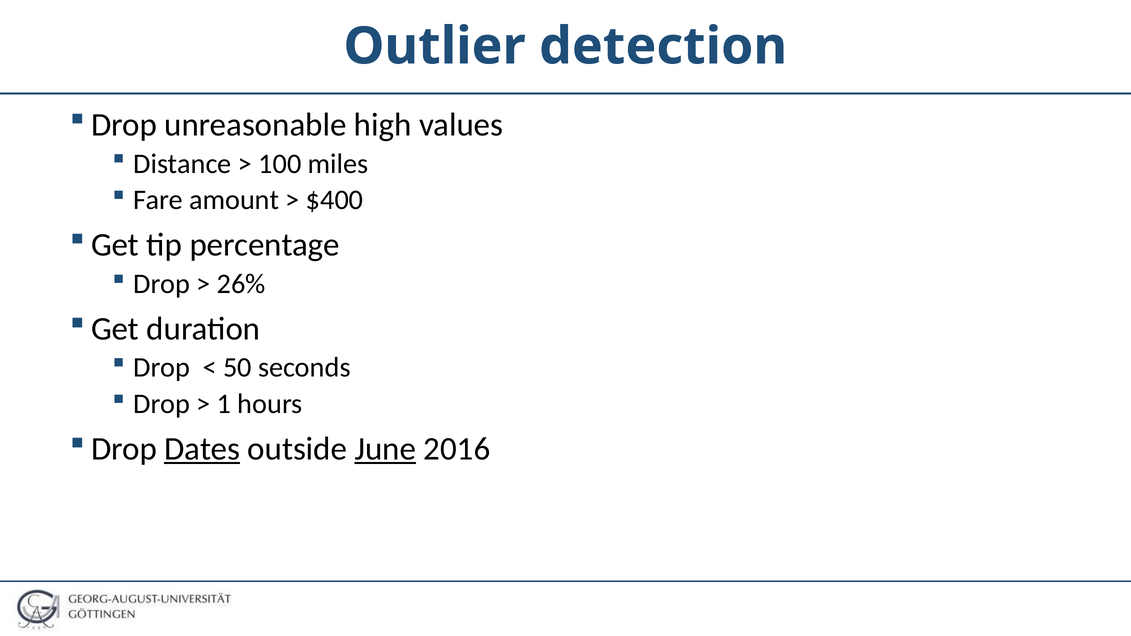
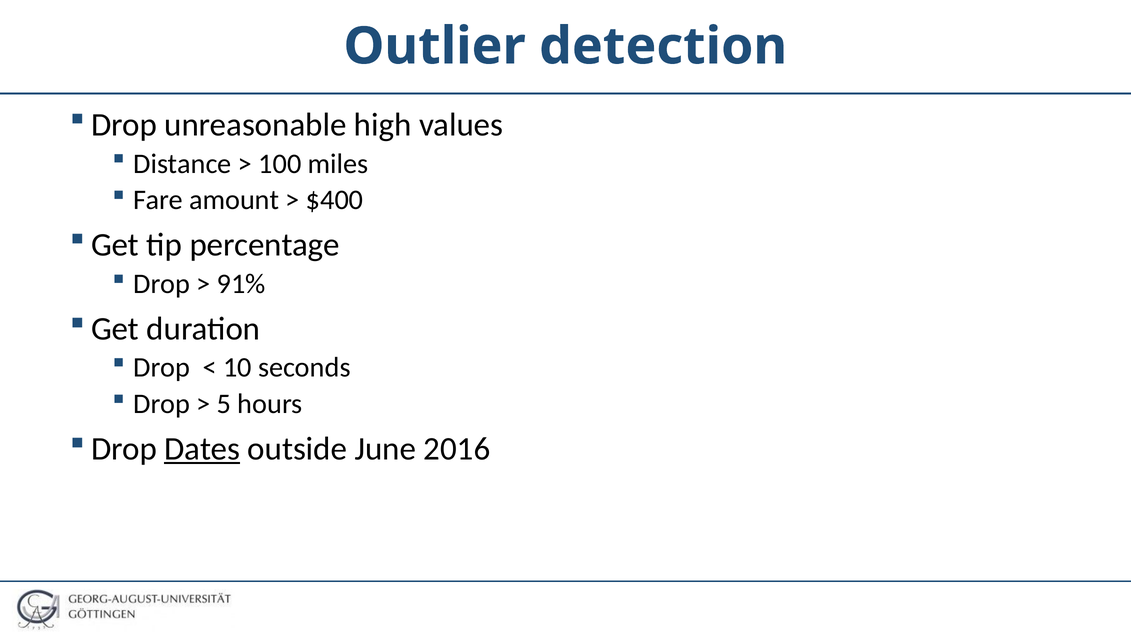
26%: 26% -> 91%
50: 50 -> 10
1: 1 -> 5
June underline: present -> none
